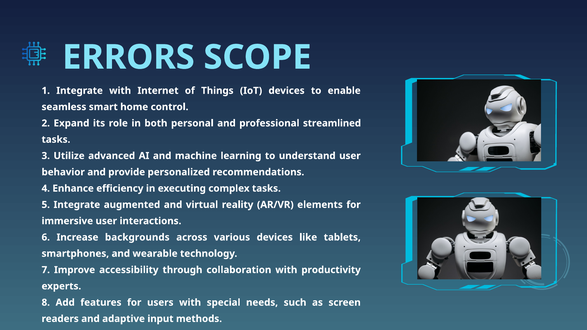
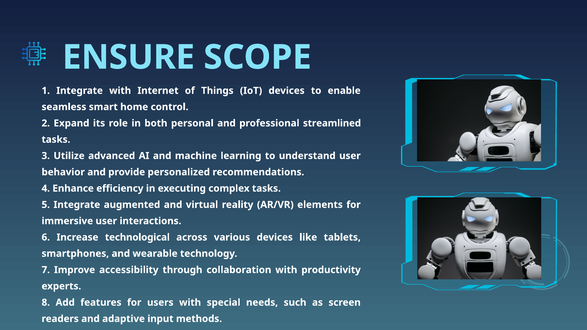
ERRORS: ERRORS -> ENSURE
backgrounds: backgrounds -> technological
